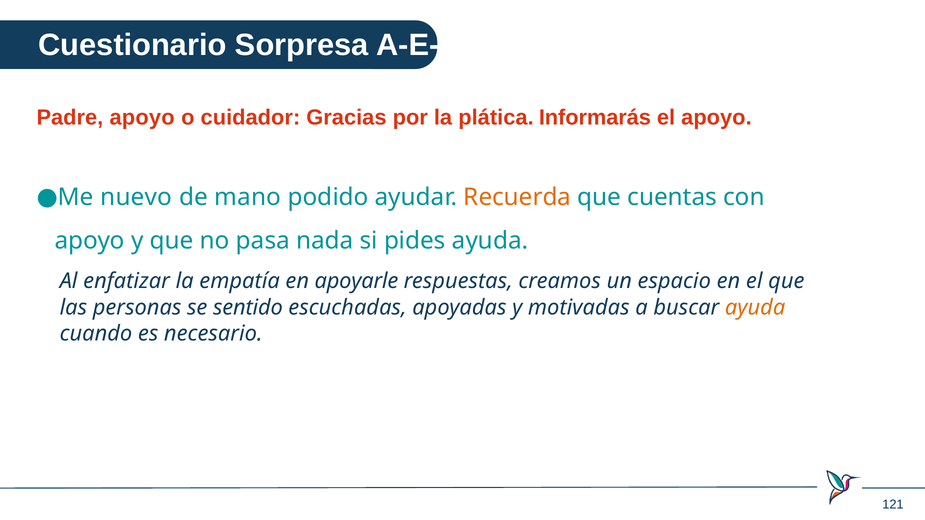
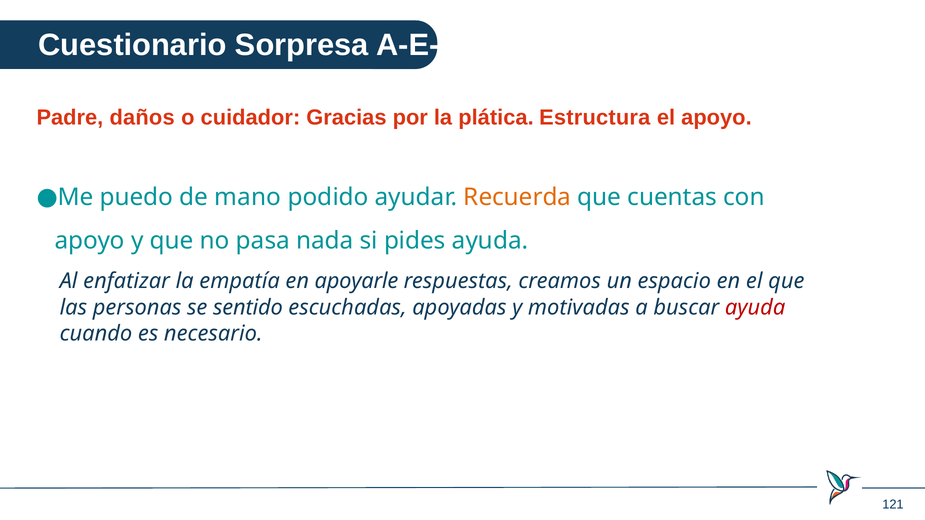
Padre apoyo: apoyo -> daños
Informarás: Informarás -> Estructura
nuevo: nuevo -> puedo
ayuda at (755, 308) colour: orange -> red
